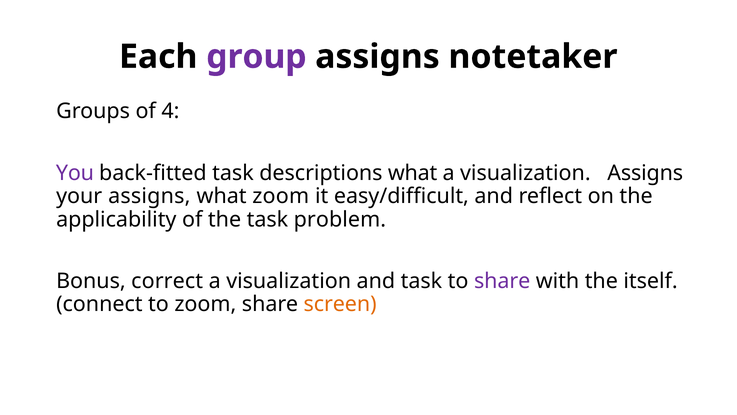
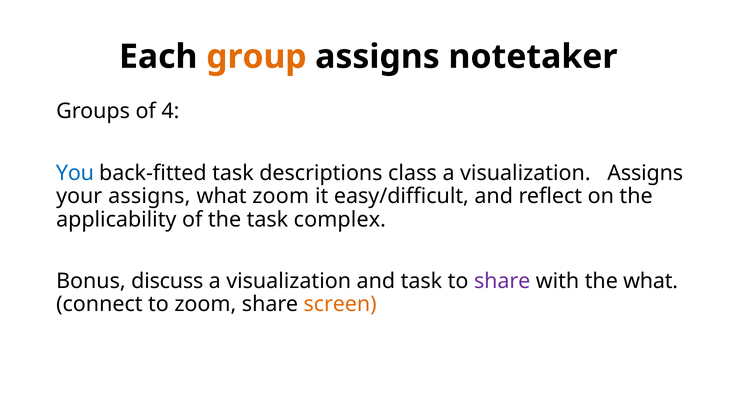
group colour: purple -> orange
You colour: purple -> blue
descriptions what: what -> class
problem: problem -> complex
correct: correct -> discuss
the itself: itself -> what
